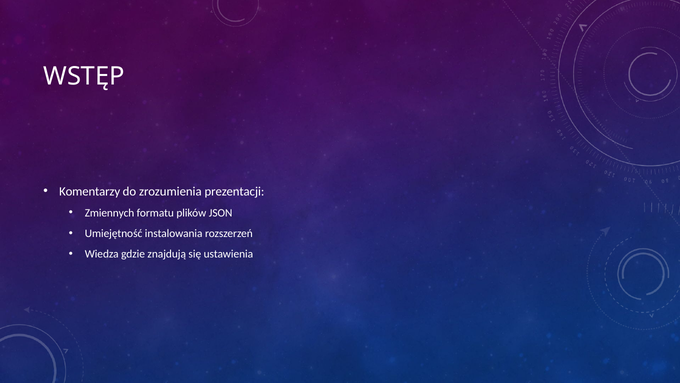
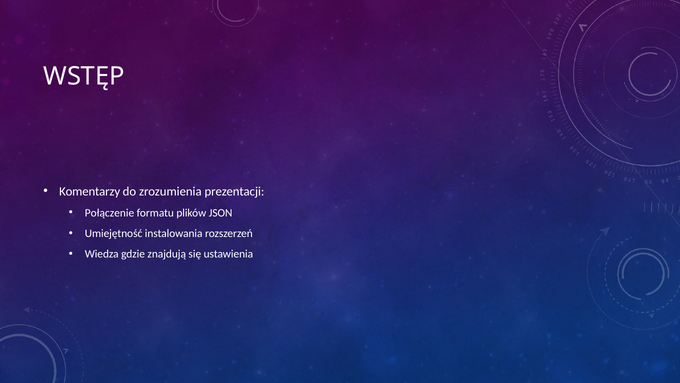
Zmiennych: Zmiennych -> Połączenie
